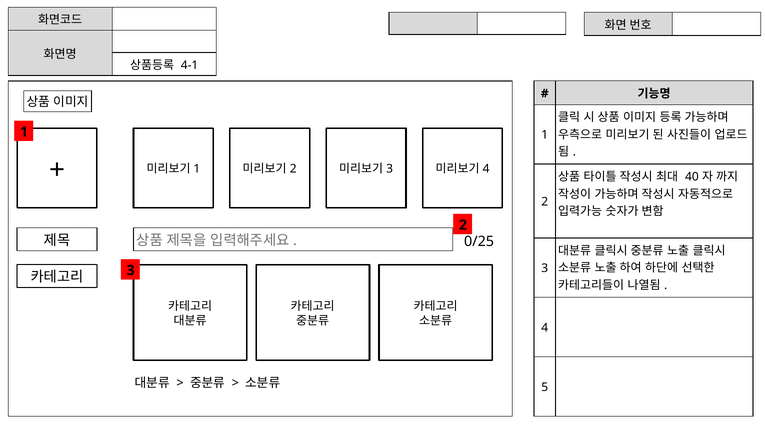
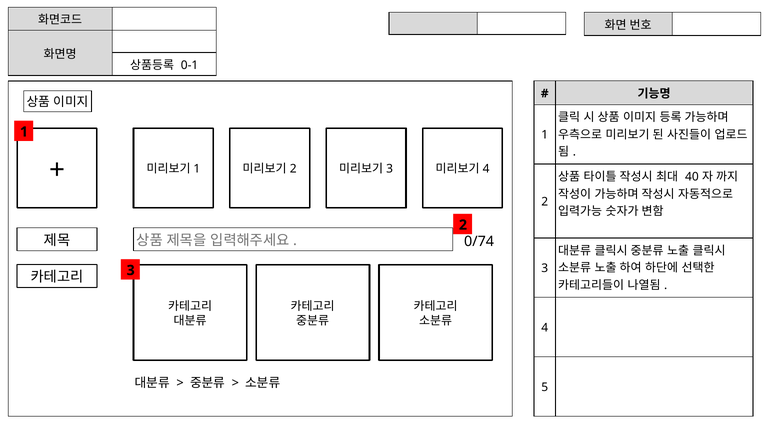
4-1: 4-1 -> 0-1
0/25: 0/25 -> 0/74
